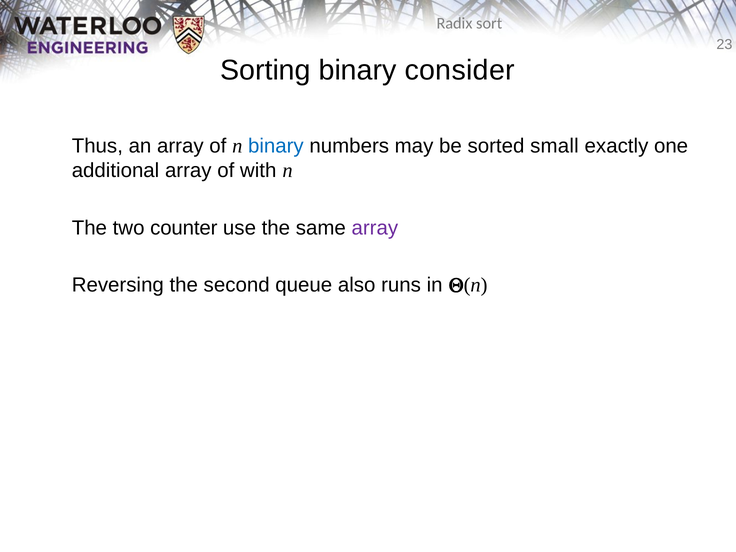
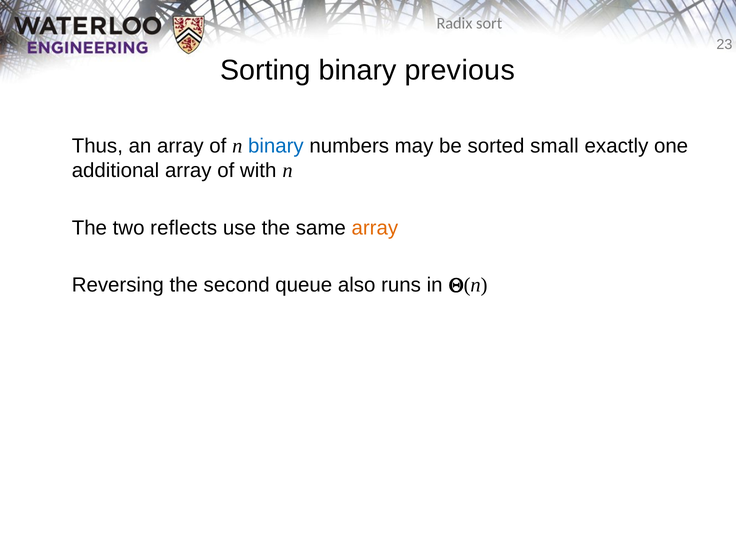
consider: consider -> previous
counter: counter -> reflects
array at (375, 228) colour: purple -> orange
